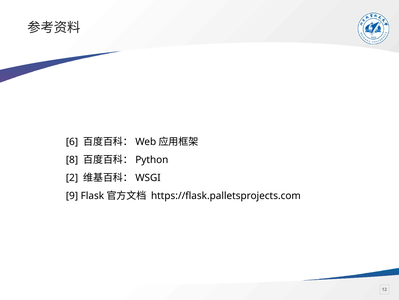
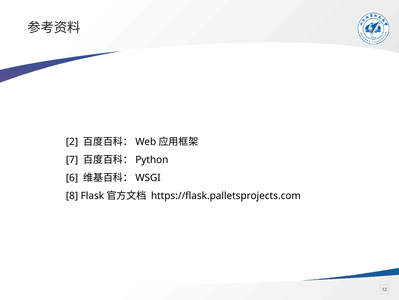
6: 6 -> 2
8: 8 -> 7
2: 2 -> 6
9: 9 -> 8
